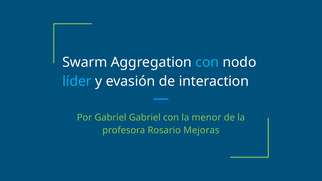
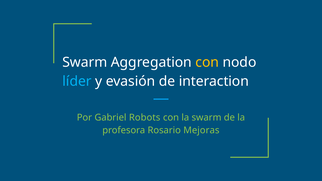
con at (207, 62) colour: light blue -> yellow
Gabriel Gabriel: Gabriel -> Robots
la menor: menor -> swarm
